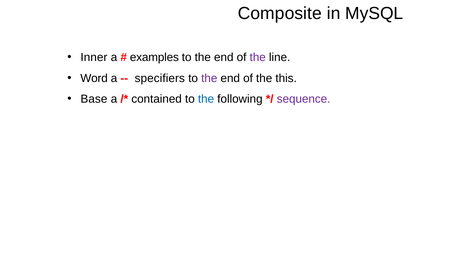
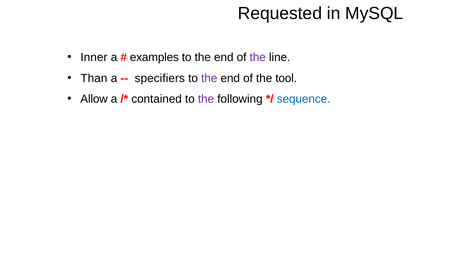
Composite: Composite -> Requested
Word: Word -> Than
this: this -> tool
Base: Base -> Allow
the at (206, 99) colour: blue -> purple
sequence colour: purple -> blue
